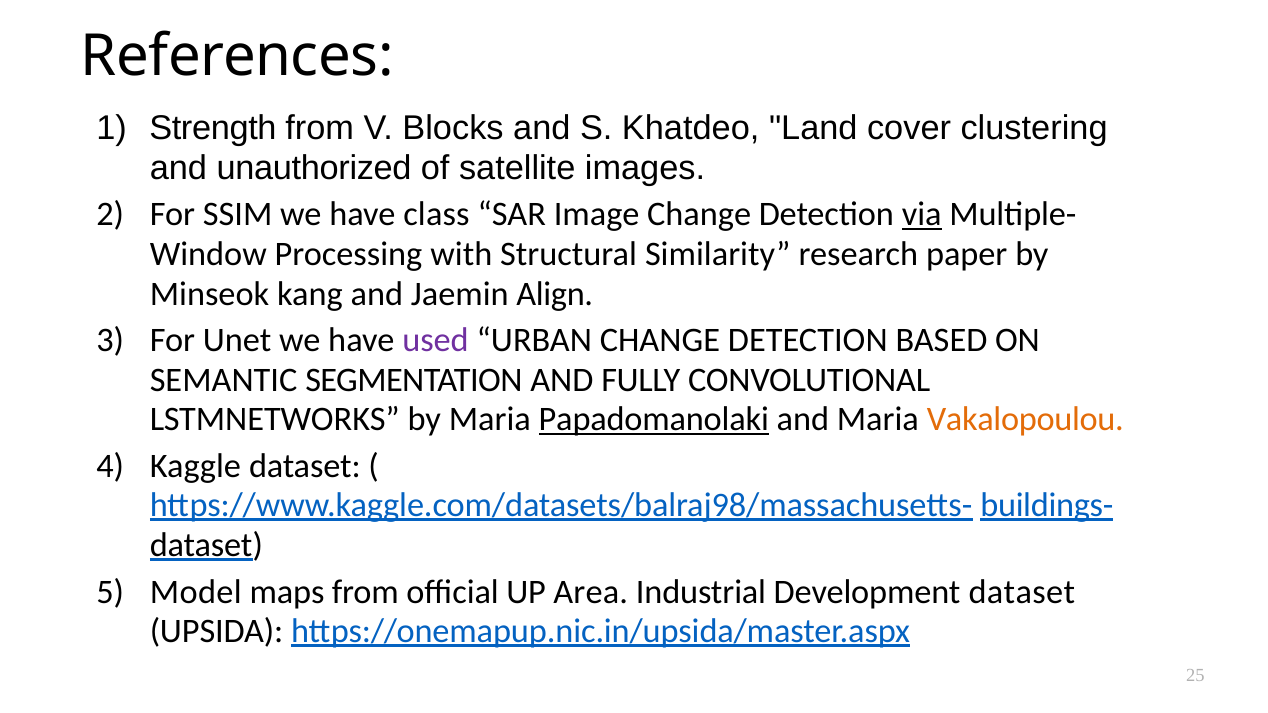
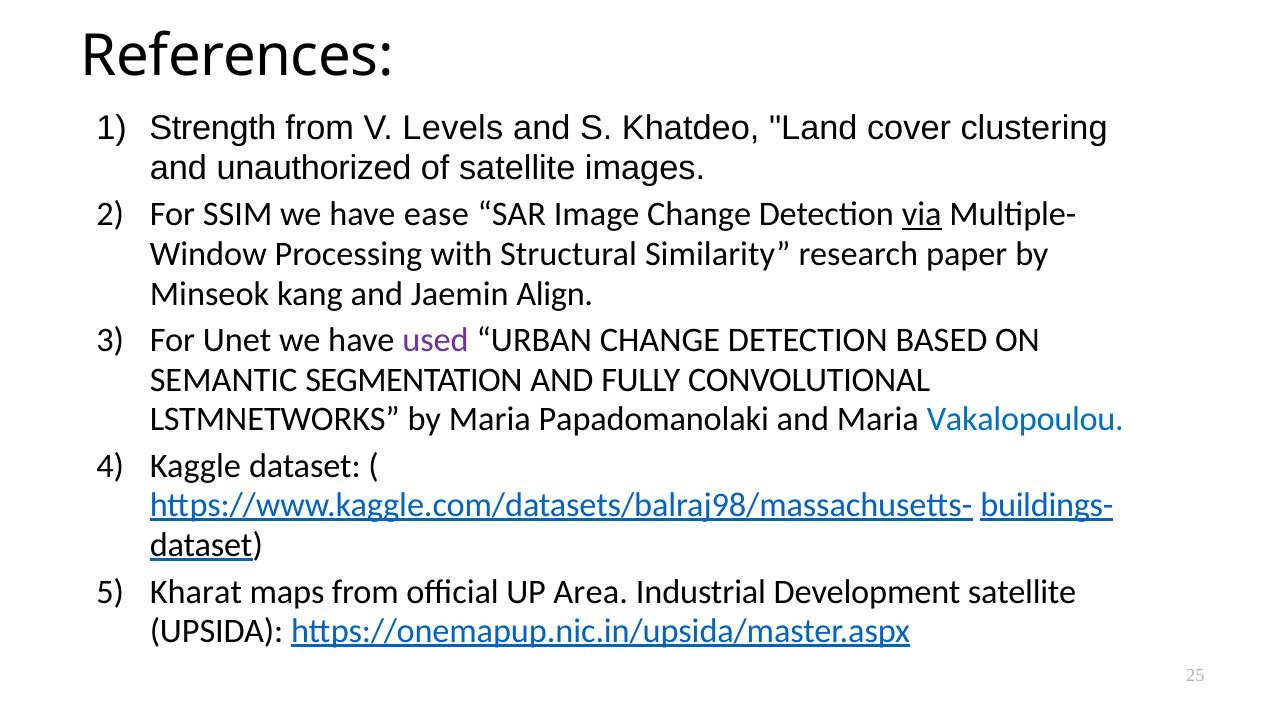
Blocks: Blocks -> Levels
class: class -> ease
Papadomanolaki underline: present -> none
Vakalopoulou colour: orange -> blue
Model: Model -> Kharat
Development dataset: dataset -> satellite
